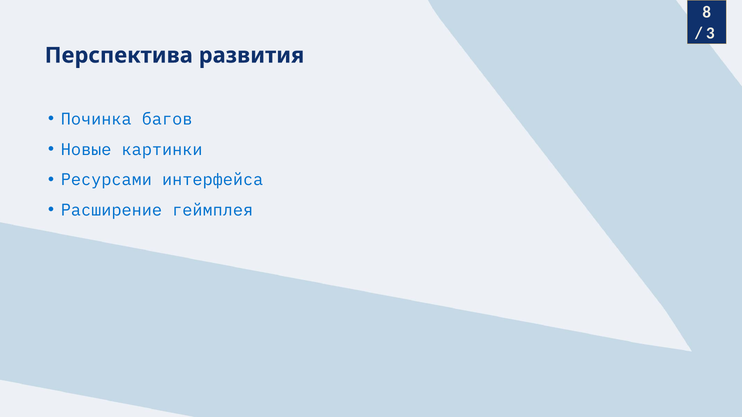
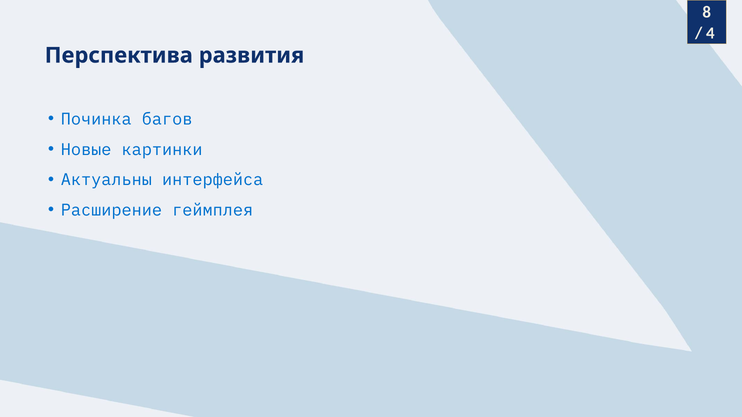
3: 3 -> 4
Ресурсами: Ресурсами -> Актуальны
